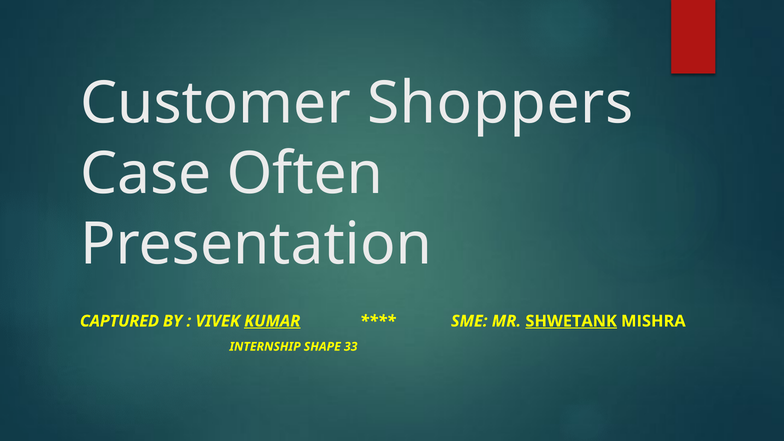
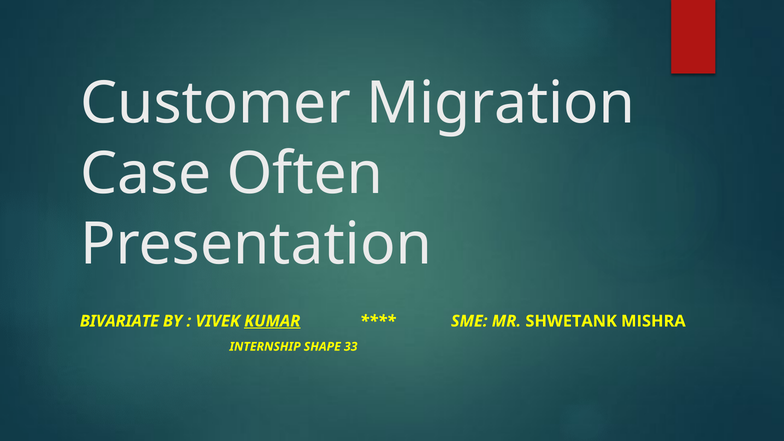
Shoppers: Shoppers -> Migration
CAPTURED: CAPTURED -> BIVARIATE
SHWETANK underline: present -> none
